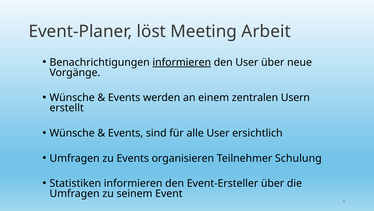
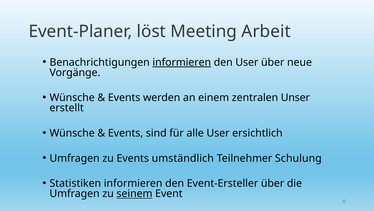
Usern: Usern -> Unser
organisieren: organisieren -> umständlich
seinem underline: none -> present
